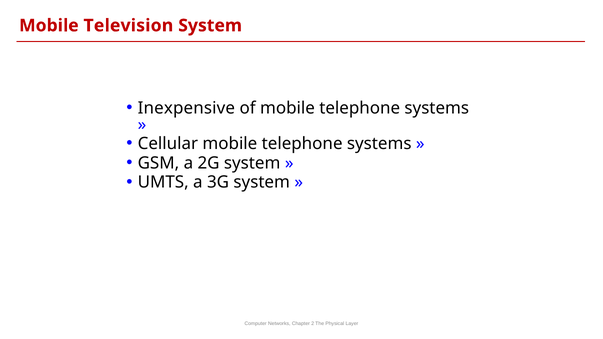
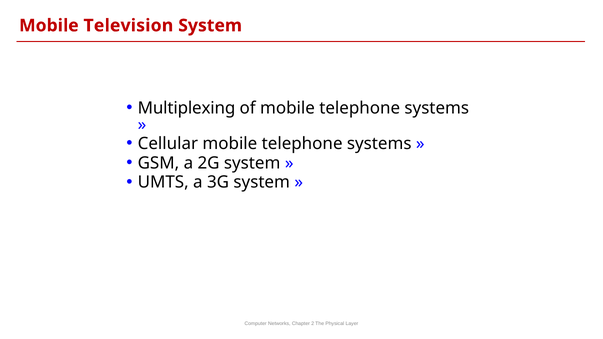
Inexpensive: Inexpensive -> Multiplexing
